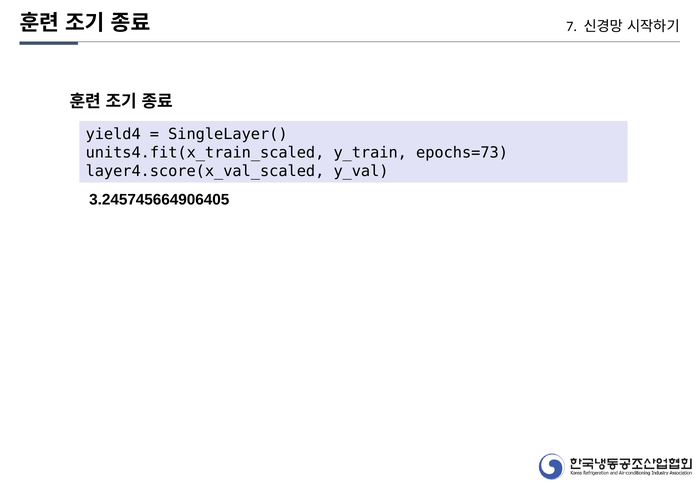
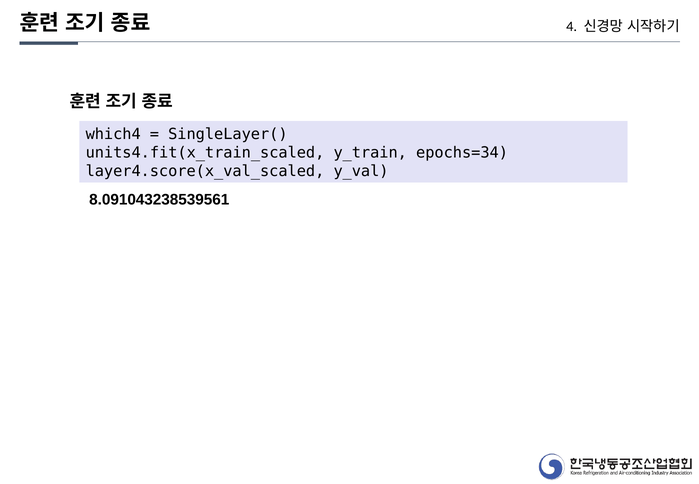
7: 7 -> 4
yield4: yield4 -> which4
epochs=73: epochs=73 -> epochs=34
3.245745664906405: 3.245745664906405 -> 8.091043238539561
